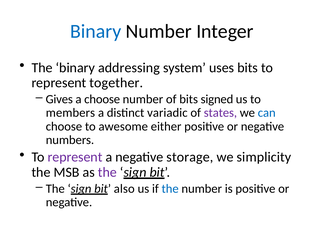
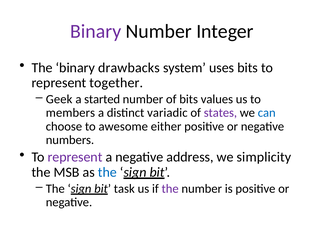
Binary at (96, 31) colour: blue -> purple
addressing: addressing -> drawbacks
Gives: Gives -> Geek
a choose: choose -> started
signed: signed -> values
storage: storage -> address
the at (107, 172) colour: purple -> blue
also: also -> task
the at (170, 189) colour: blue -> purple
